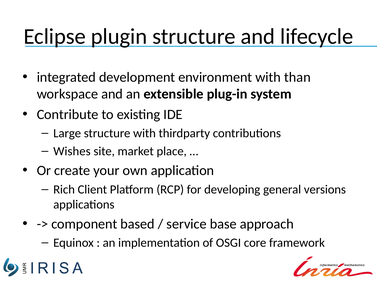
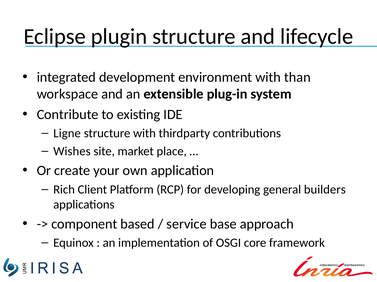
Large: Large -> Ligne
versions: versions -> builders
